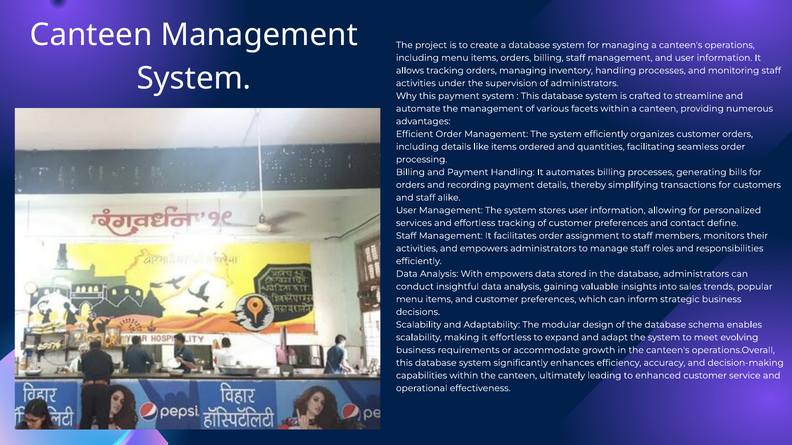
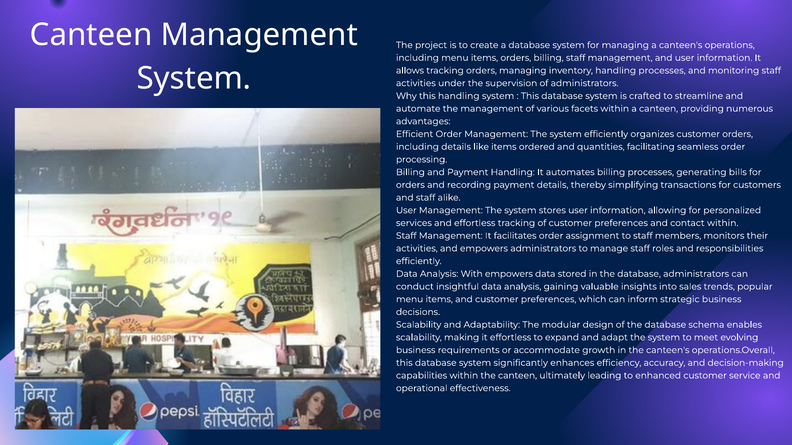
this payment: payment -> handling
contact define: define -> within
